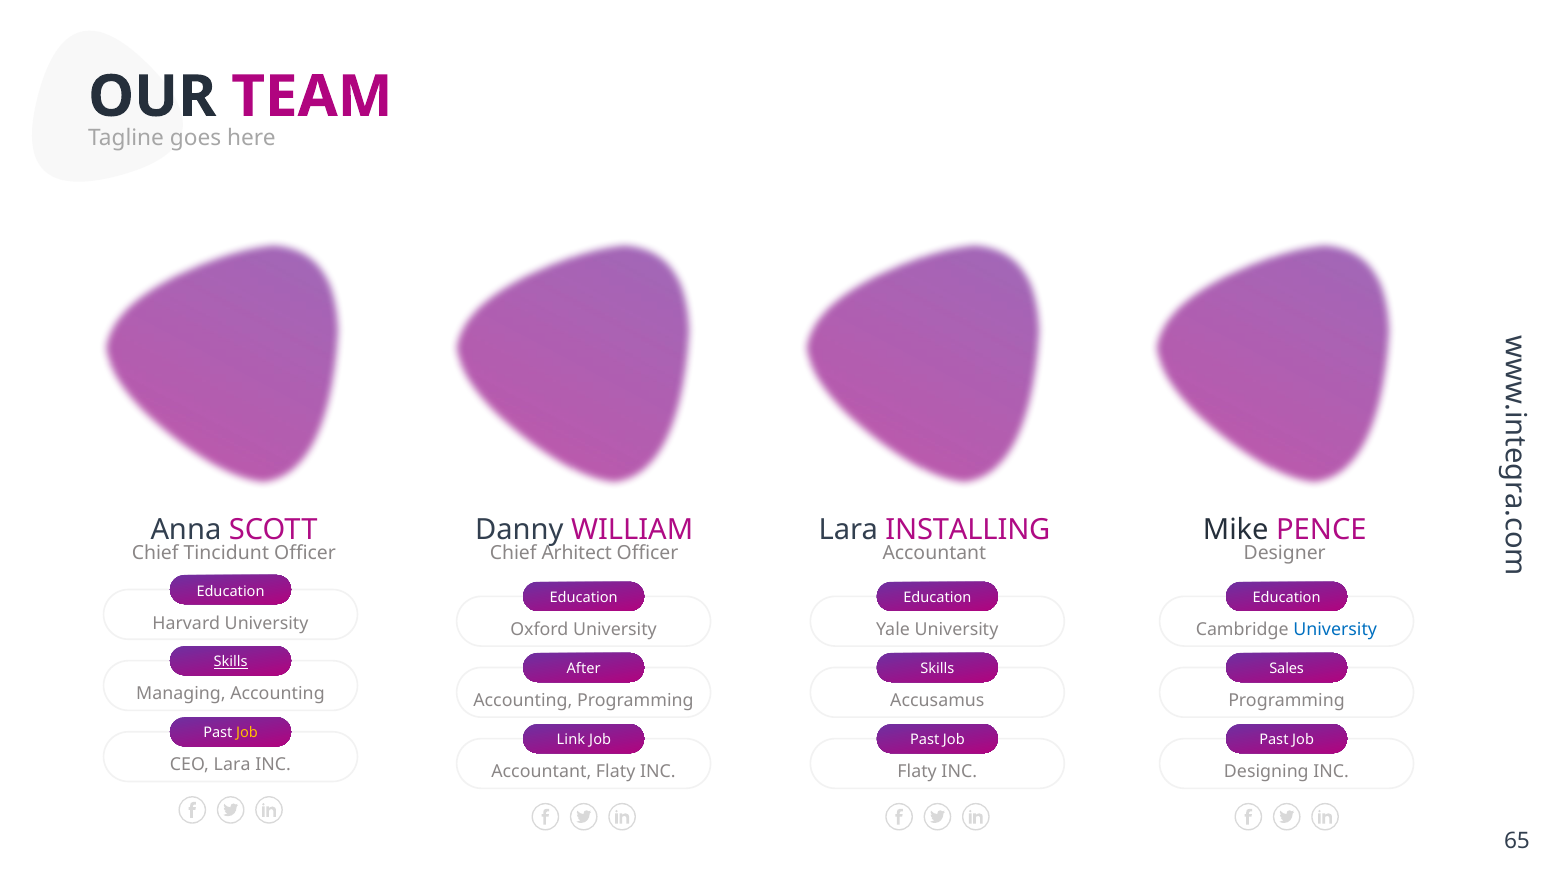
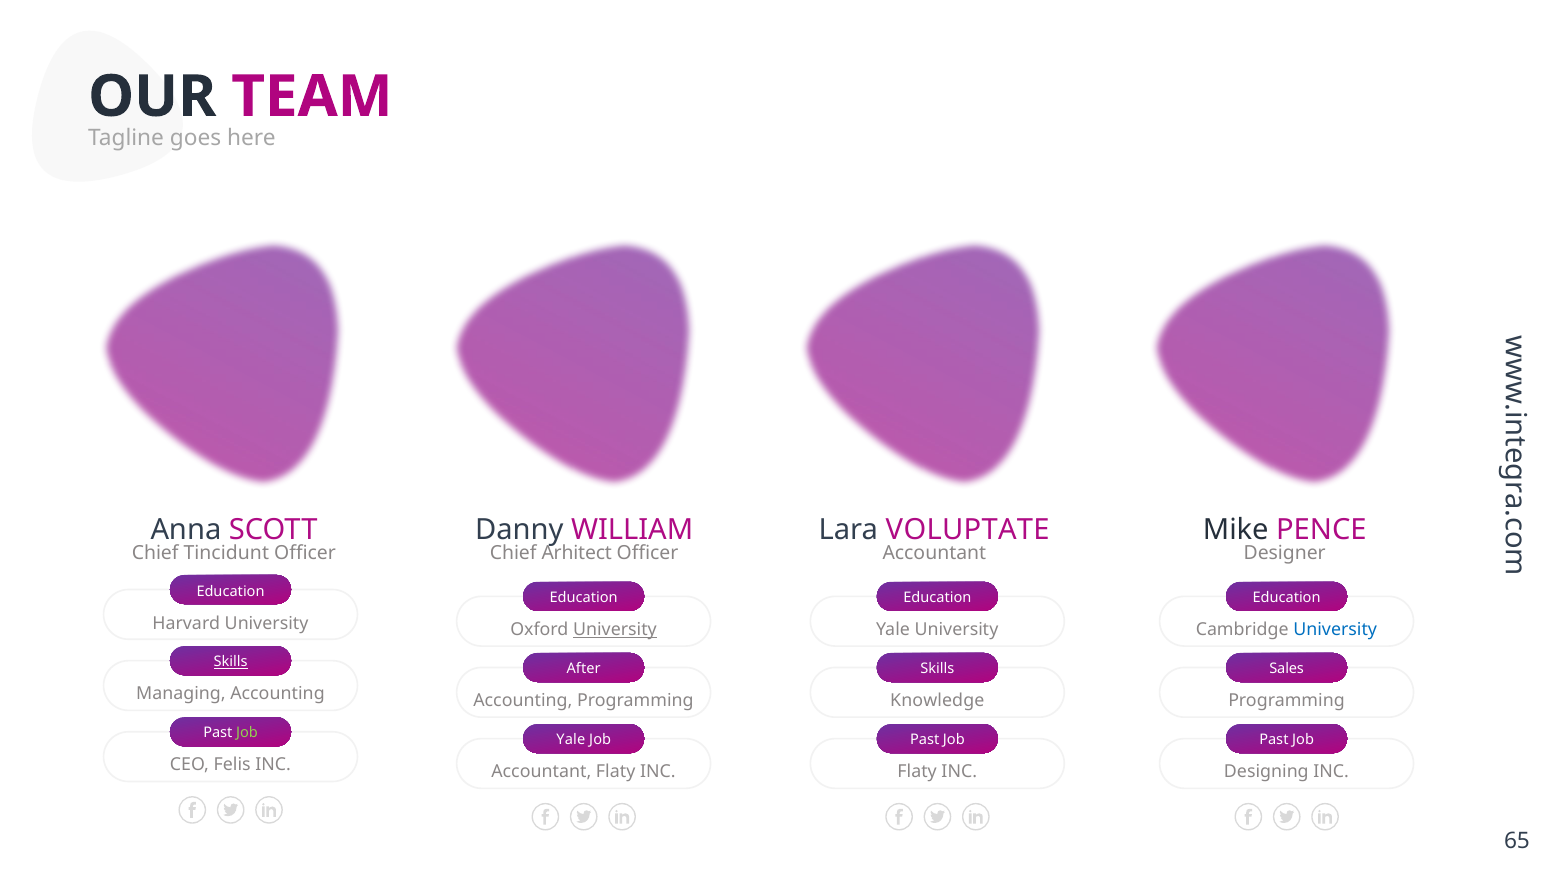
INSTALLING: INSTALLING -> VOLUPTATE
University at (615, 630) underline: none -> present
Accusamus: Accusamus -> Knowledge
Job at (247, 732) colour: yellow -> light green
Link at (571, 739): Link -> Yale
CEO Lara: Lara -> Felis
